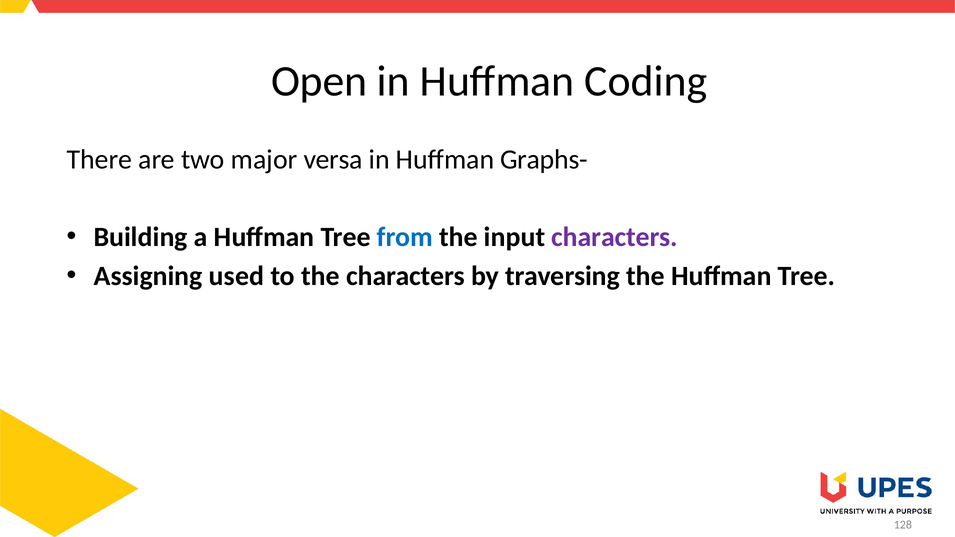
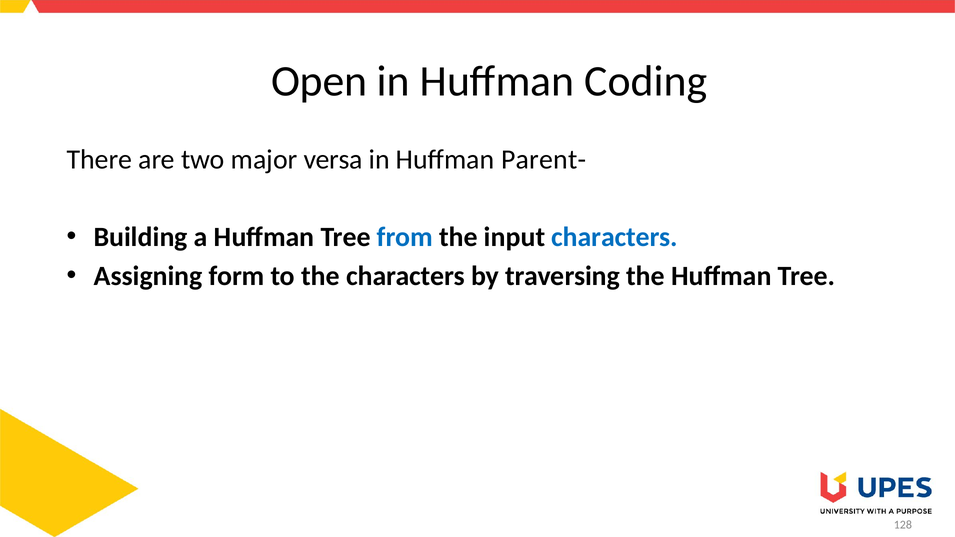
Graphs-: Graphs- -> Parent-
characters at (615, 237) colour: purple -> blue
used: used -> form
